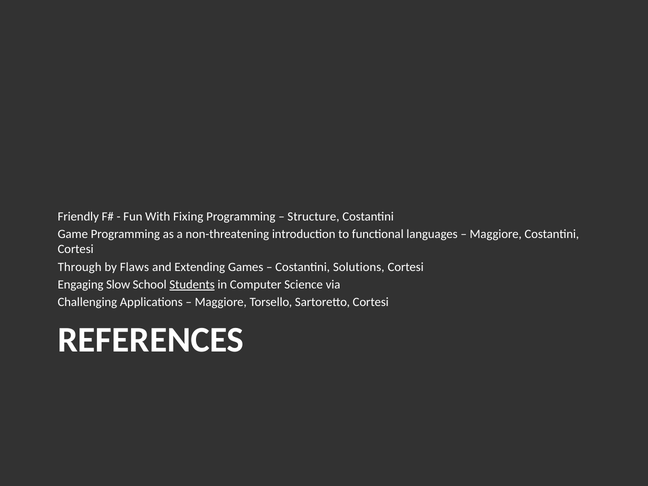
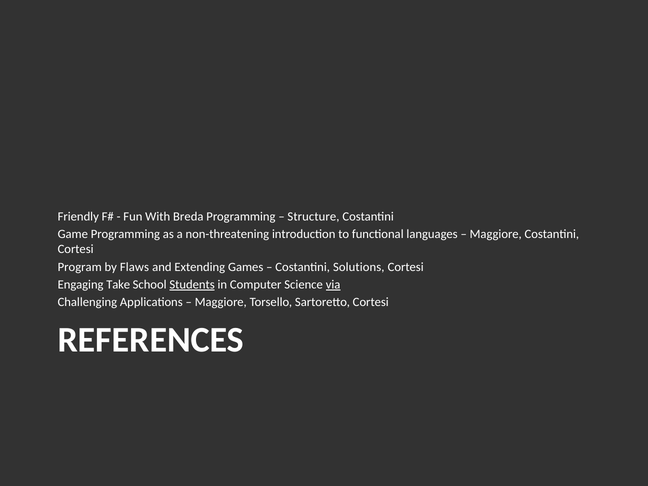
Fixing: Fixing -> Breda
Through: Through -> Program
Slow: Slow -> Take
via underline: none -> present
